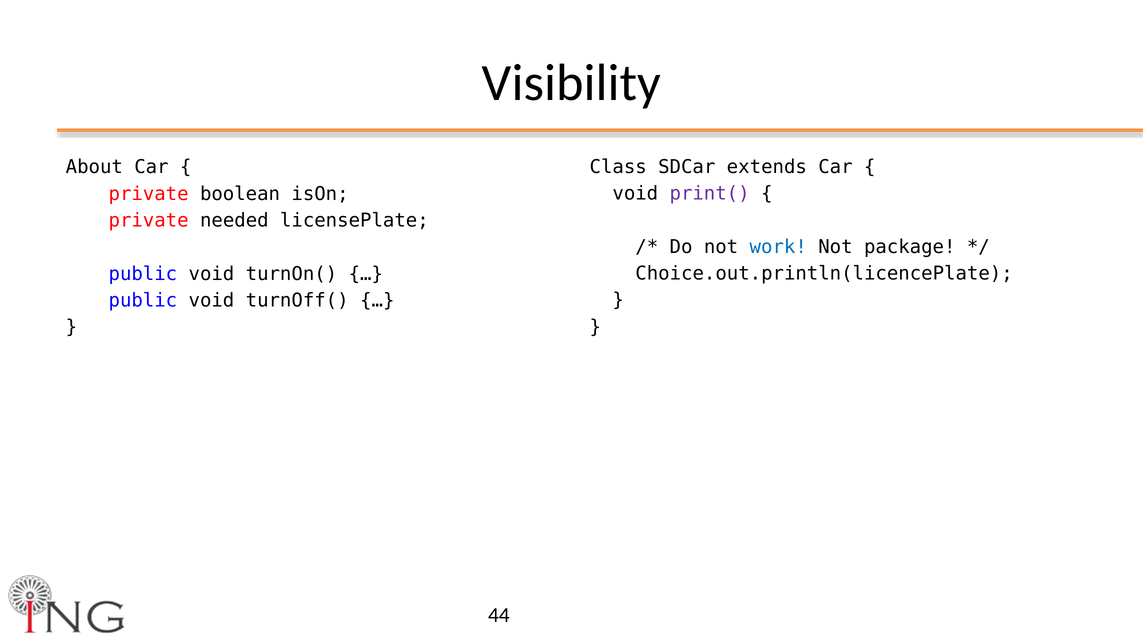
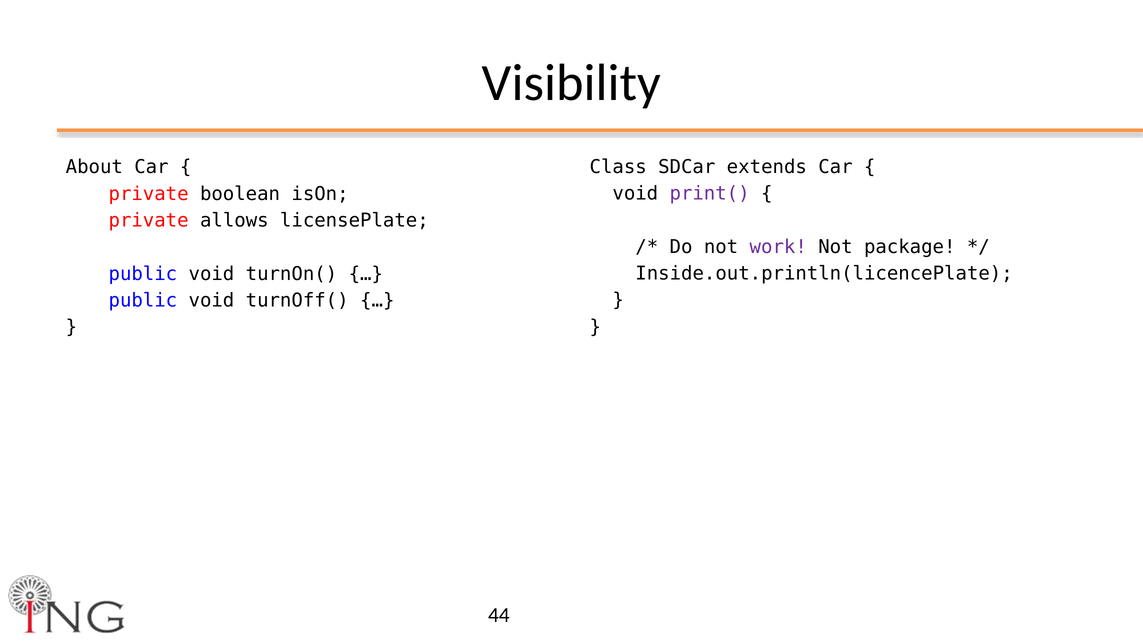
needed: needed -> allows
work colour: blue -> purple
Choice.out.println(licencePlate: Choice.out.println(licencePlate -> Inside.out.println(licencePlate
